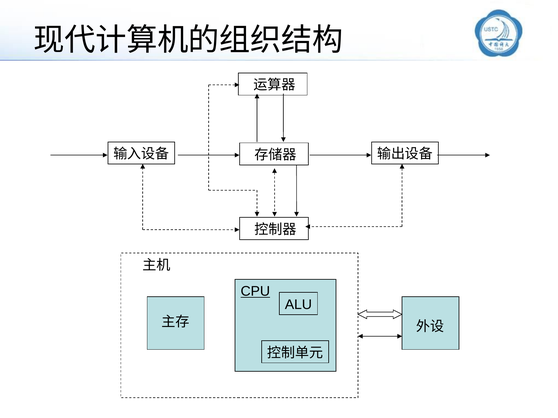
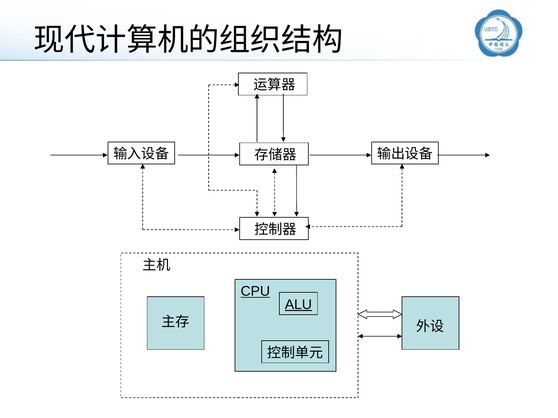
ALU underline: none -> present
